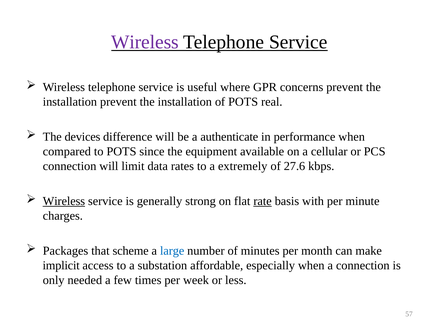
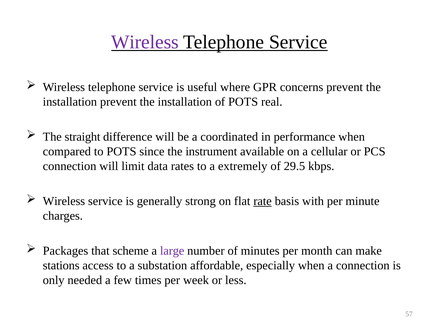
devices: devices -> straight
authenticate: authenticate -> coordinated
equipment: equipment -> instrument
27.6: 27.6 -> 29.5
Wireless at (64, 201) underline: present -> none
large colour: blue -> purple
implicit: implicit -> stations
